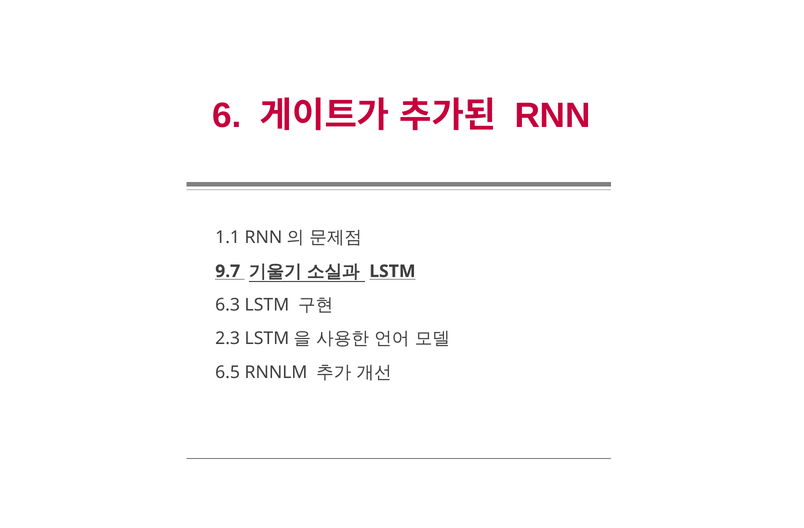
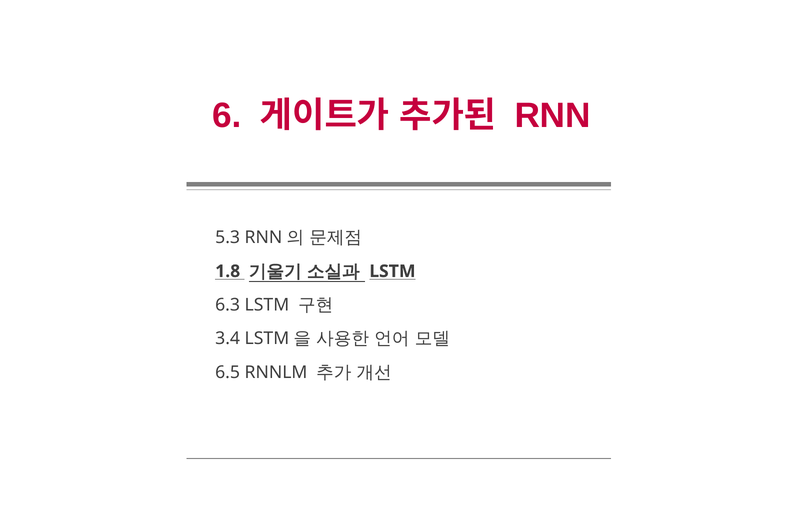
1.1: 1.1 -> 5.3
9.7: 9.7 -> 1.8
2.3: 2.3 -> 3.4
